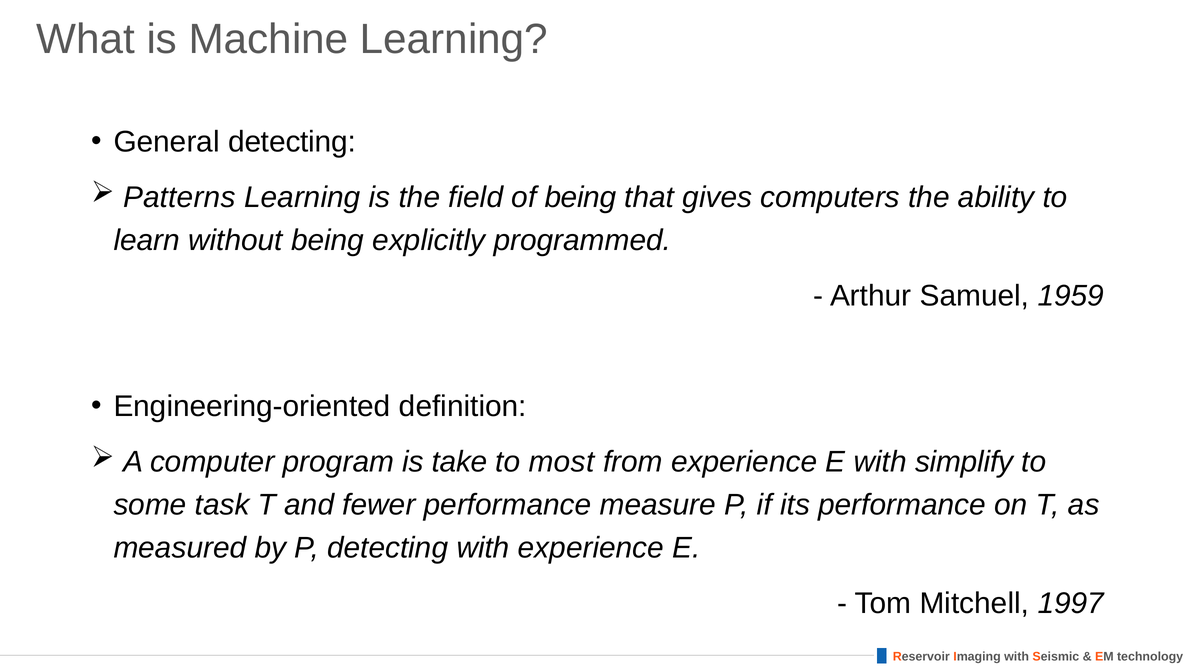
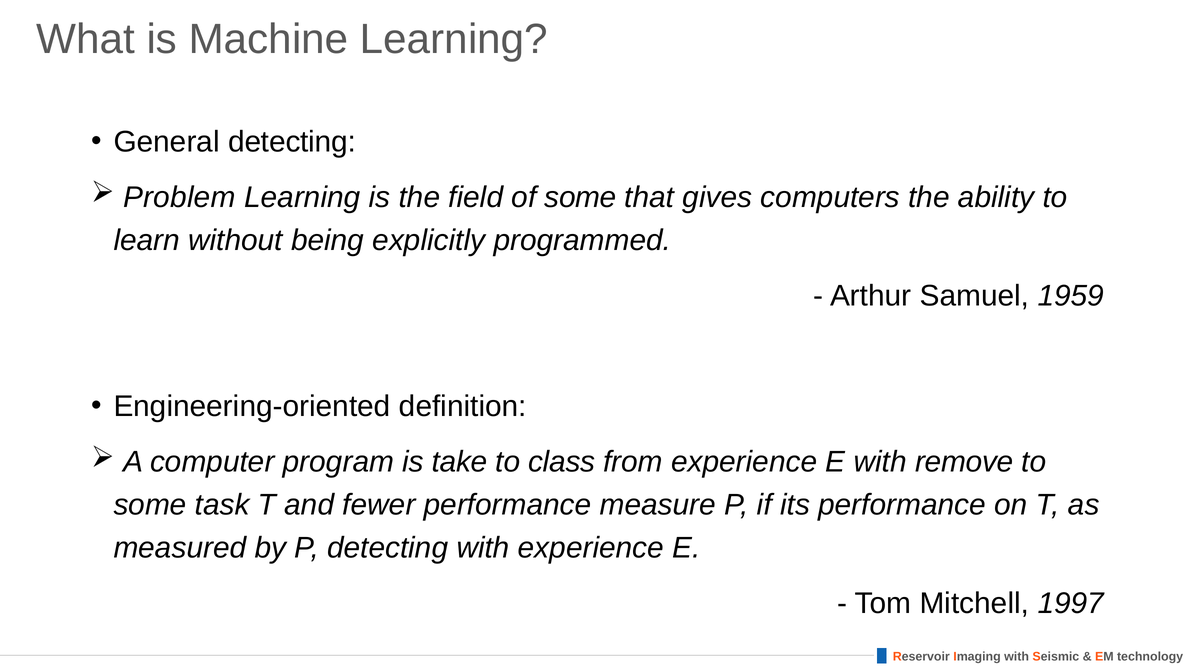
Patterns: Patterns -> Problem
of being: being -> some
most: most -> class
simplify: simplify -> remove
